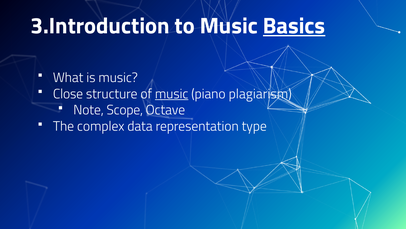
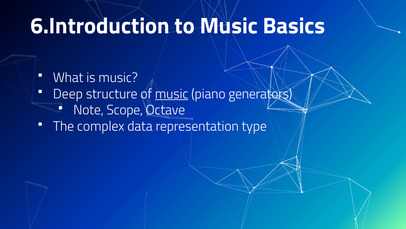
3.Introduction: 3.Introduction -> 6.Introduction
Basics underline: present -> none
Close: Close -> Deep
plagiarism: plagiarism -> generators
